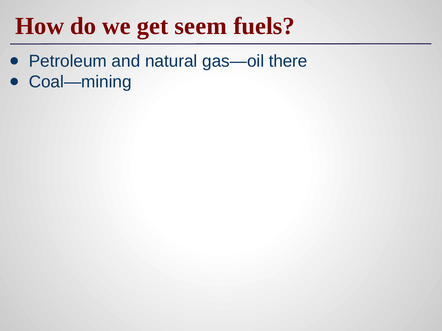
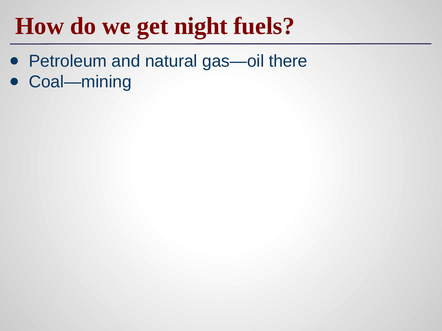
seem: seem -> night
